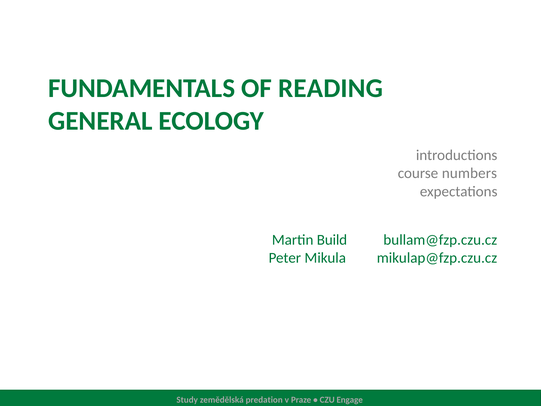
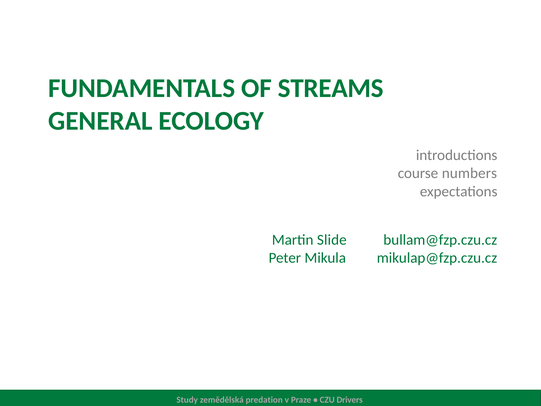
READING: READING -> STREAMS
Build: Build -> Slide
Engage: Engage -> Drivers
